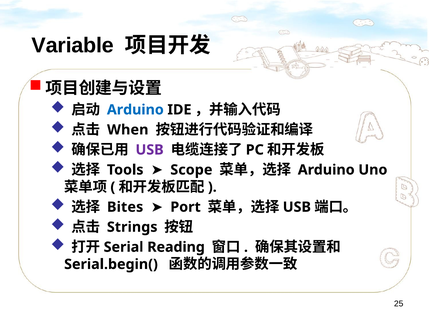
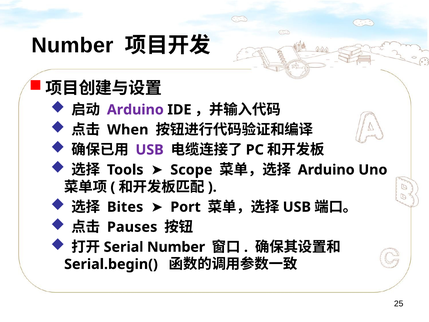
Variable at (73, 45): Variable -> Number
Arduino at (135, 110) colour: blue -> purple
Strings: Strings -> Pauses
Reading at (176, 247): Reading -> Number
